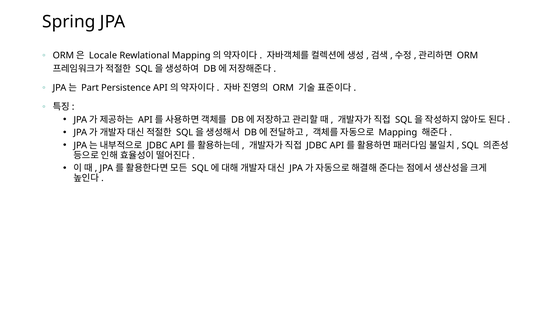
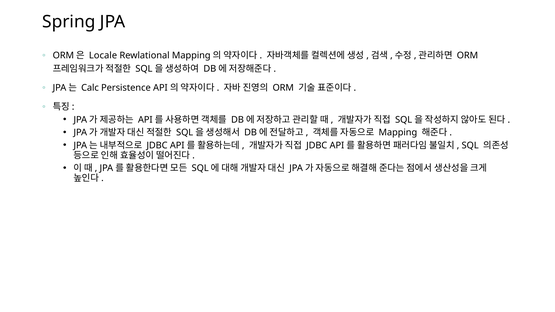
Part: Part -> Calc
